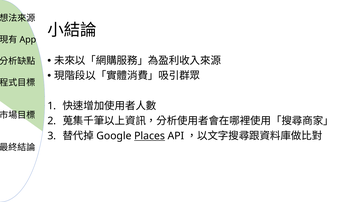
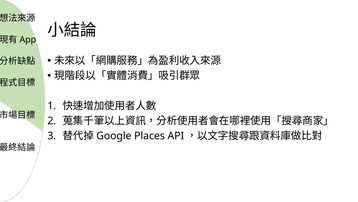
Places underline: present -> none
